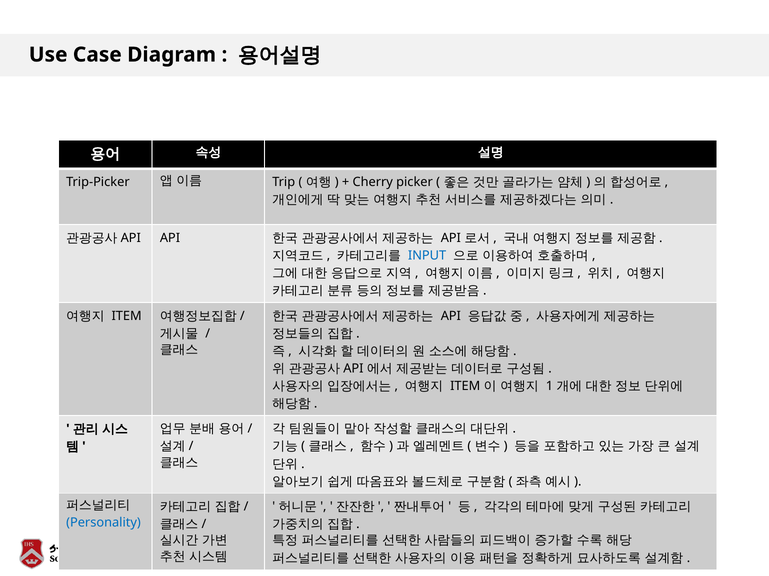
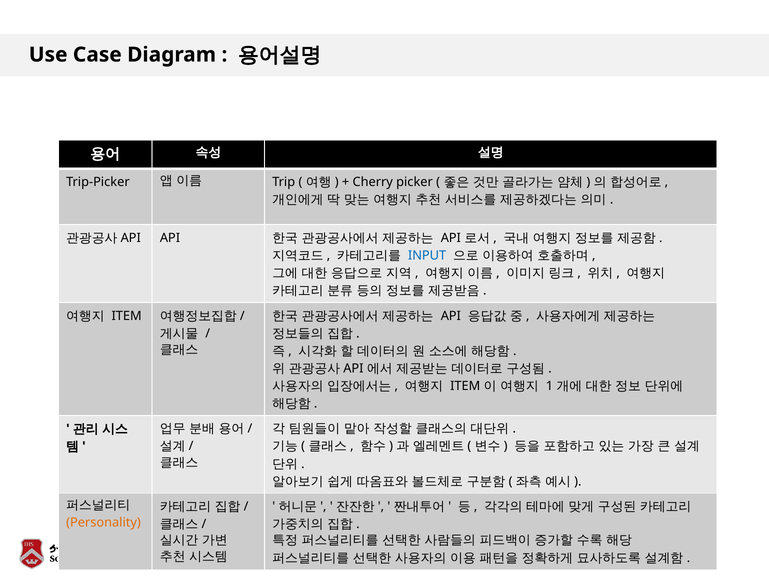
Personality colour: blue -> orange
